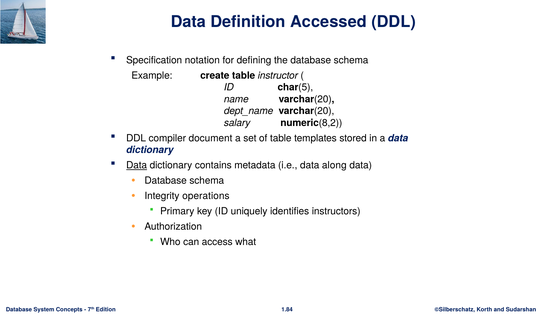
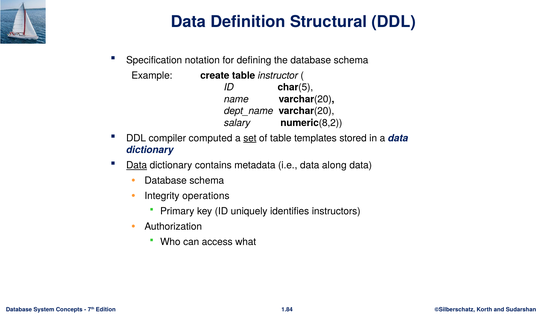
Accessed: Accessed -> Structural
document: document -> computed
set underline: none -> present
